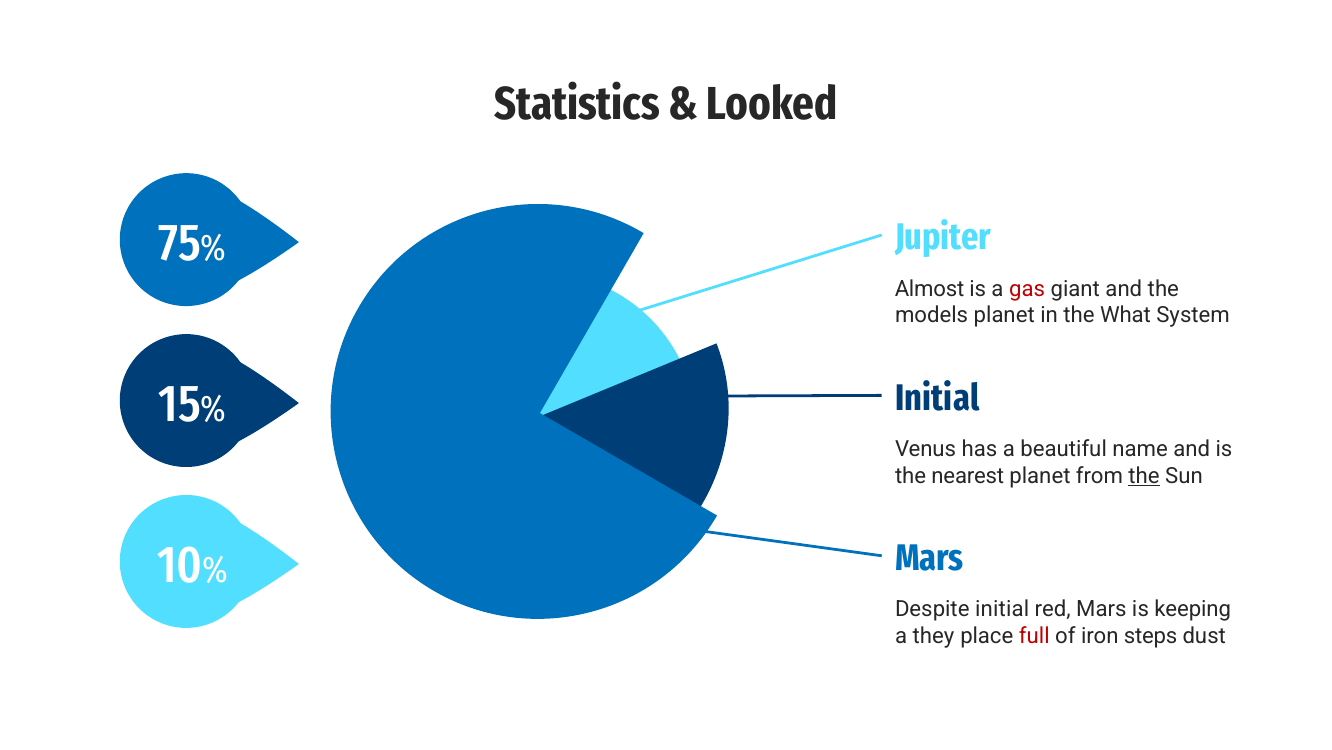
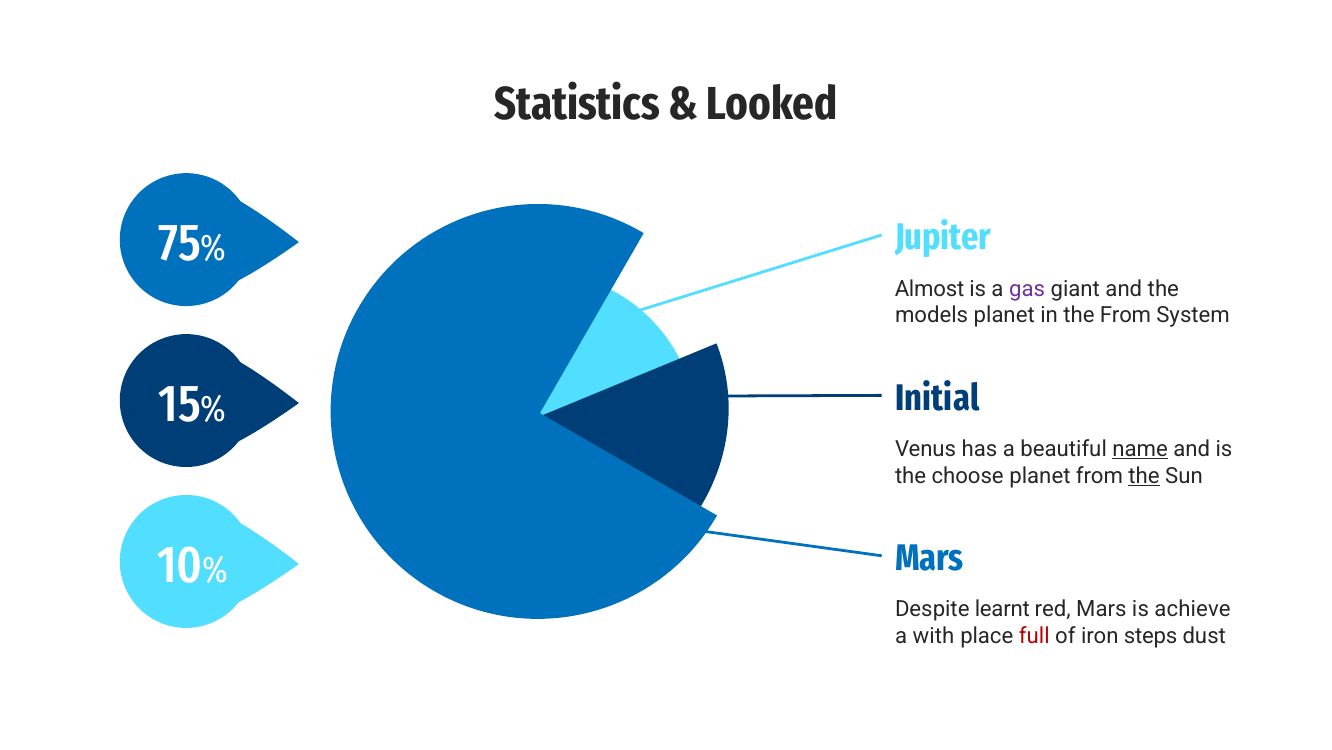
gas colour: red -> purple
the What: What -> From
name underline: none -> present
nearest: nearest -> choose
Despite initial: initial -> learnt
keeping: keeping -> achieve
they: they -> with
